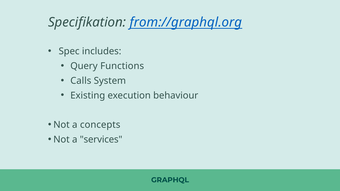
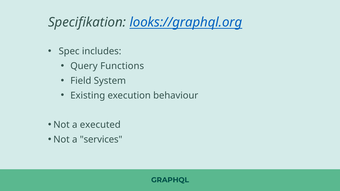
from://graphql.org: from://graphql.org -> looks://graphql.org
Calls: Calls -> Field
concepts: concepts -> executed
